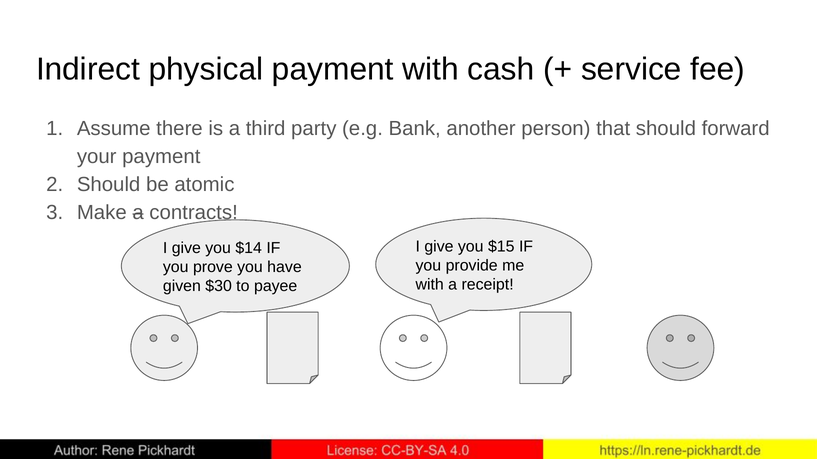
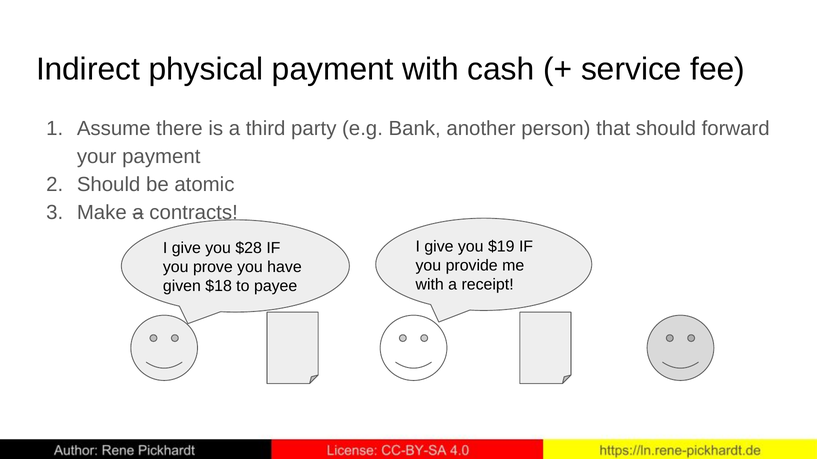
$15: $15 -> $19
$14: $14 -> $28
$30: $30 -> $18
